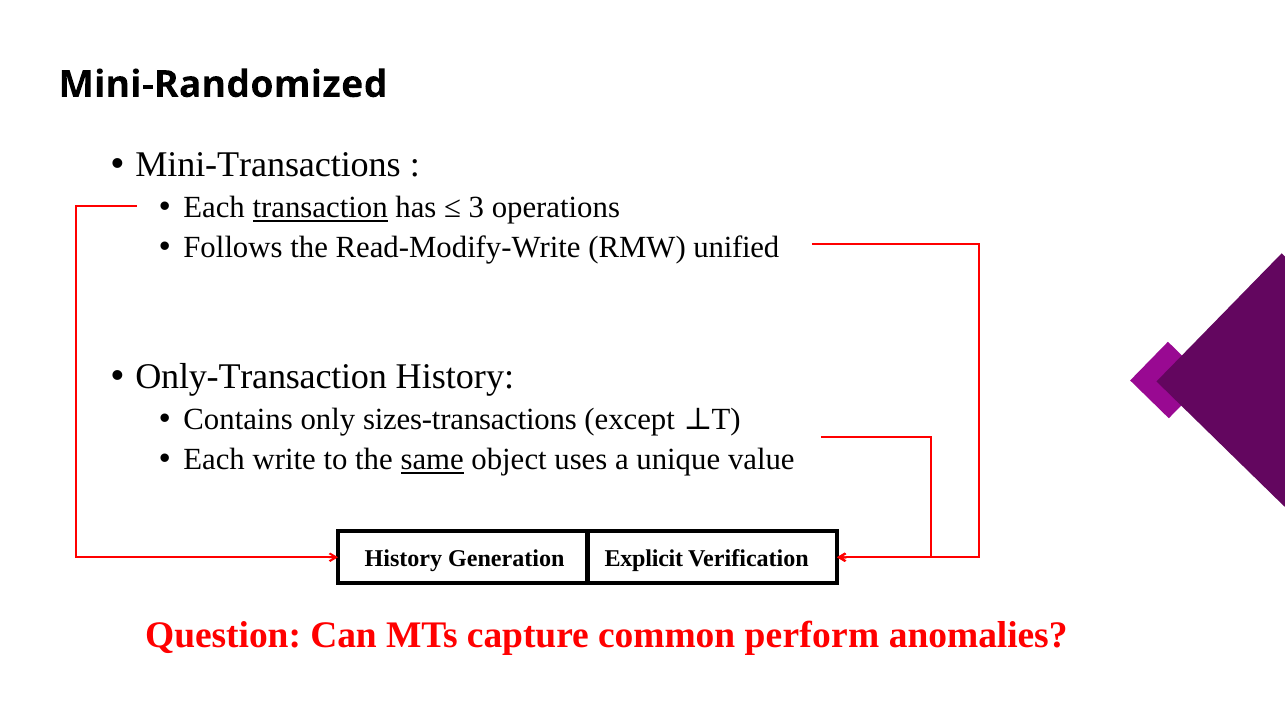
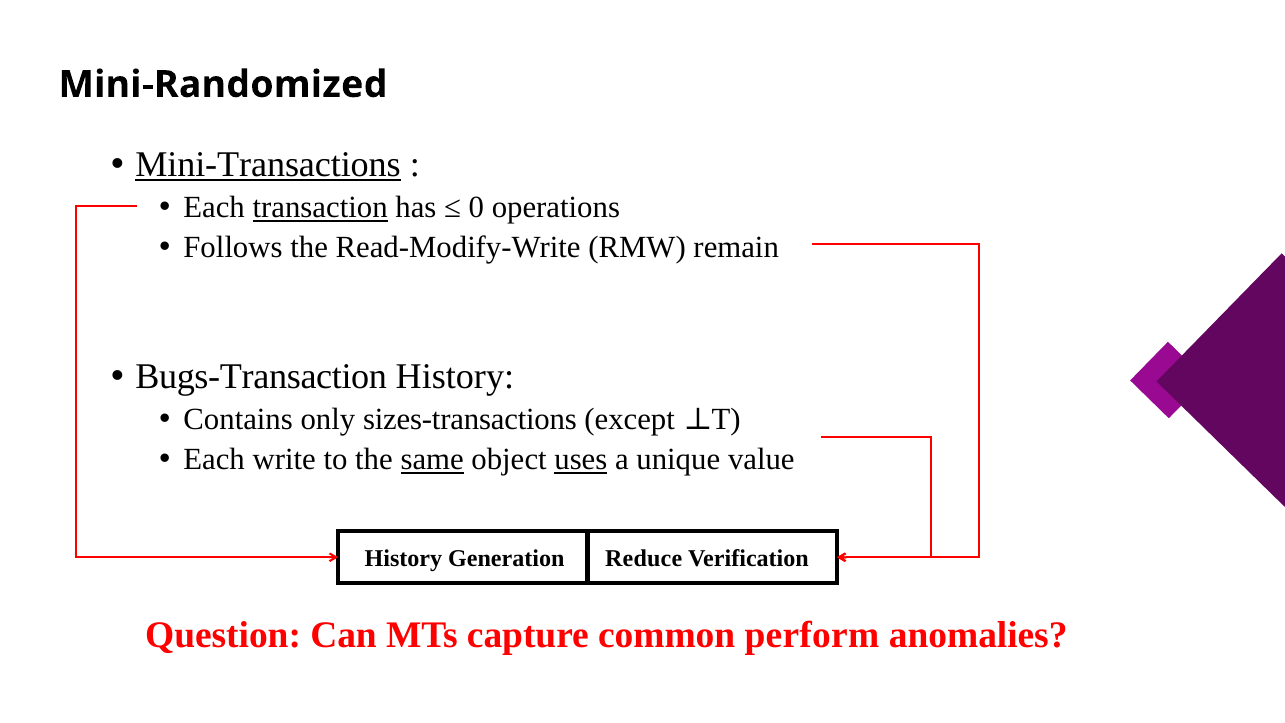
Mini-Transactions underline: none -> present
3: 3 -> 0
unified: unified -> remain
Only-Transaction: Only-Transaction -> Bugs-Transaction
uses underline: none -> present
Explicit: Explicit -> Reduce
